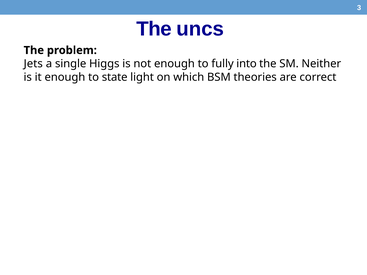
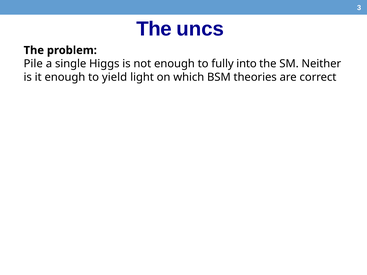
Jets: Jets -> Pile
state: state -> yield
